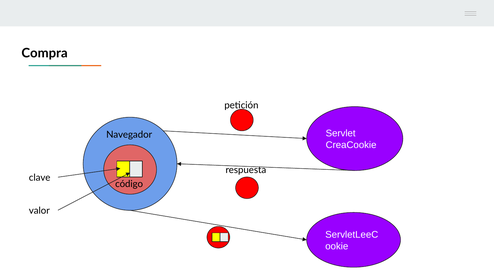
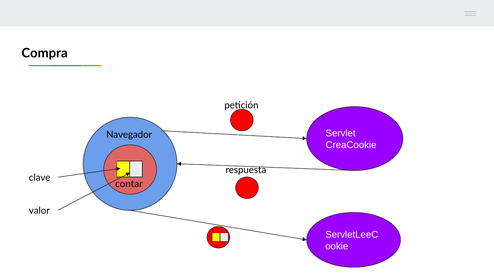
código: código -> contar
